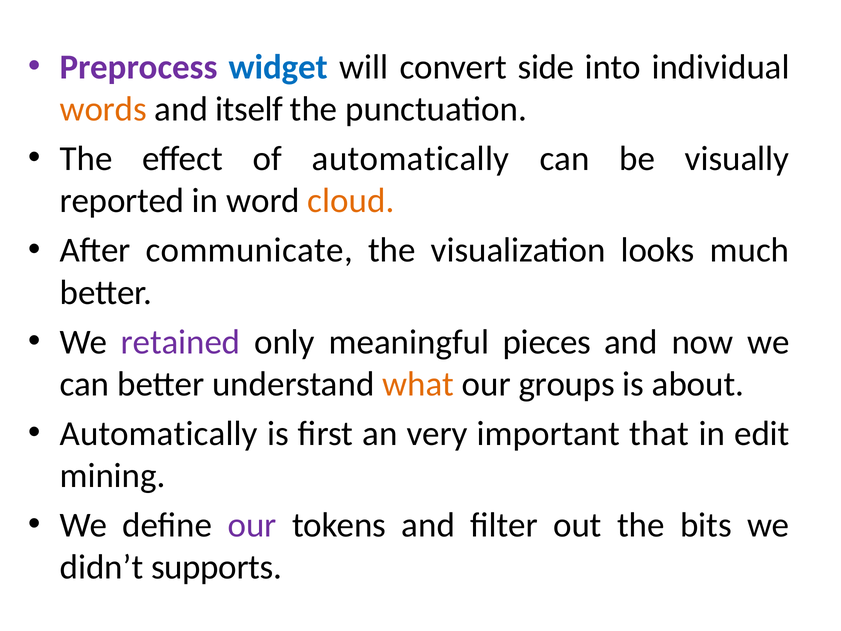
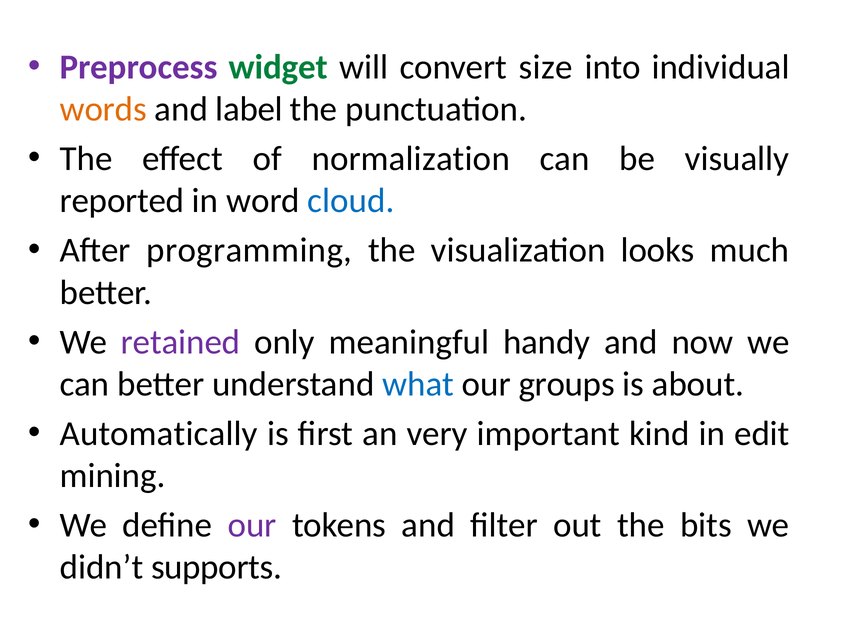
widget colour: blue -> green
side: side -> size
itself: itself -> label
of automatically: automatically -> normalization
cloud colour: orange -> blue
communicate: communicate -> programming
pieces: pieces -> handy
what colour: orange -> blue
that: that -> kind
